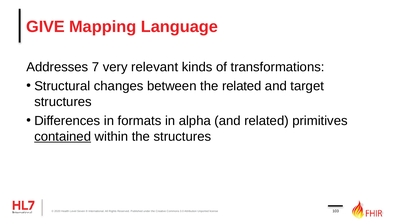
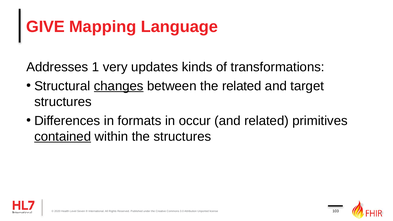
7: 7 -> 1
relevant: relevant -> updates
changes underline: none -> present
alpha: alpha -> occur
